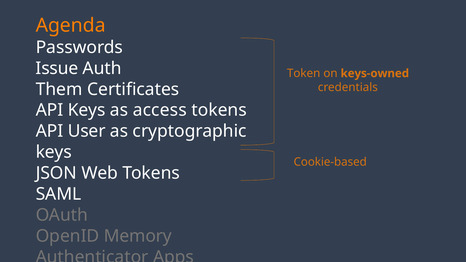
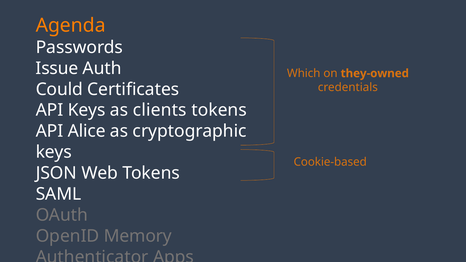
Token: Token -> Which
keys-owned: keys-owned -> they-owned
Them: Them -> Could
access: access -> clients
User: User -> Alice
